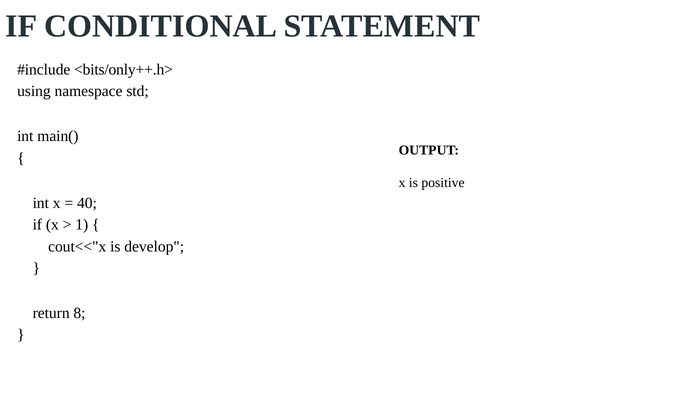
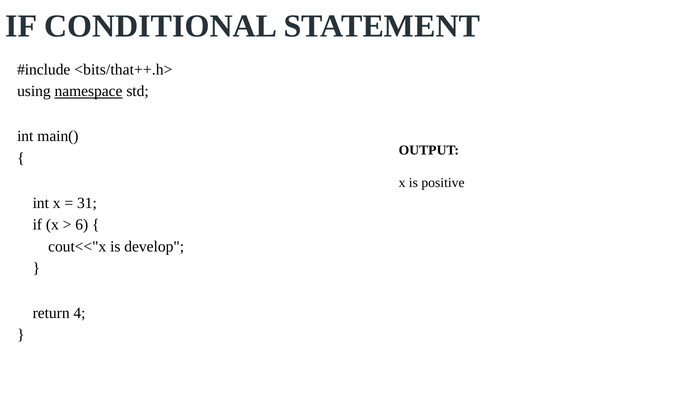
<bits/only++.h>: <bits/only++.h> -> <bits/that++.h>
namespace underline: none -> present
40: 40 -> 31
1: 1 -> 6
8: 8 -> 4
